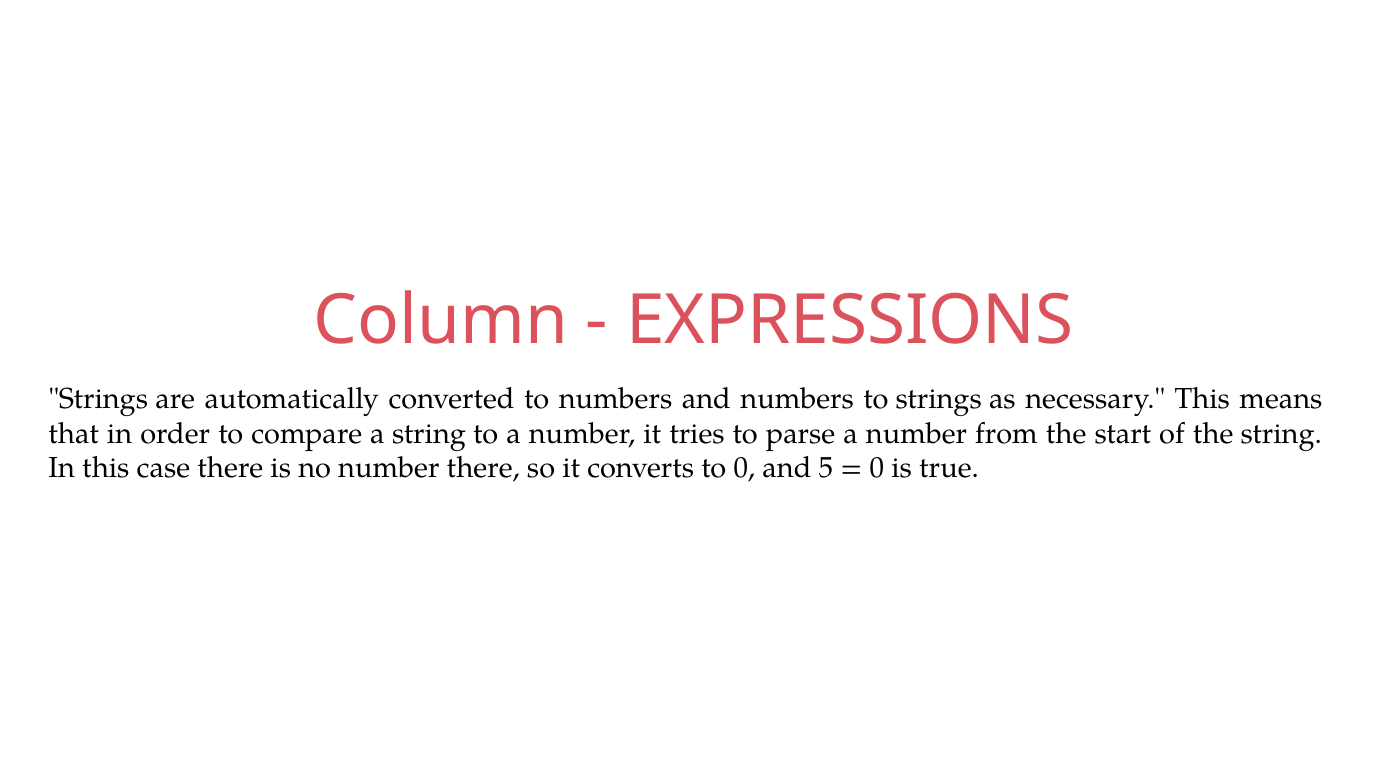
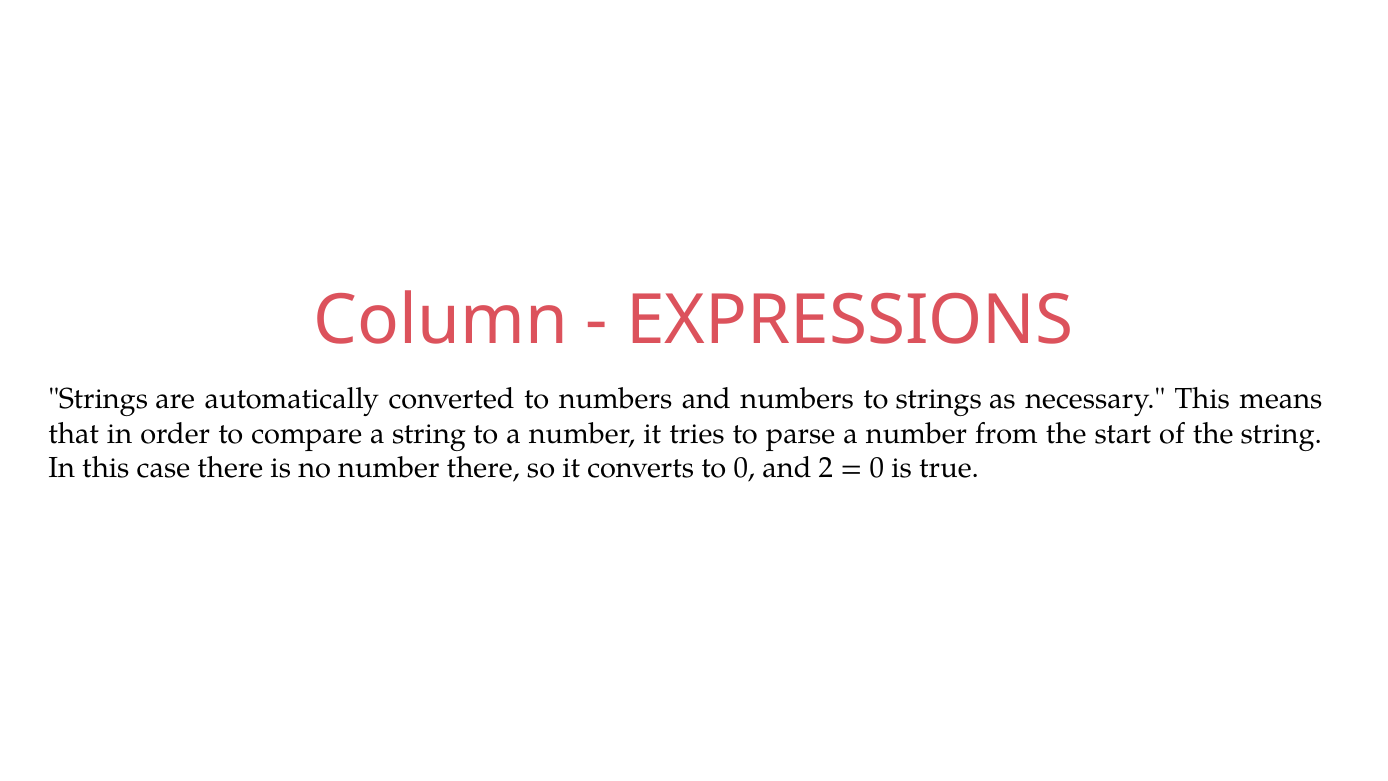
5: 5 -> 2
